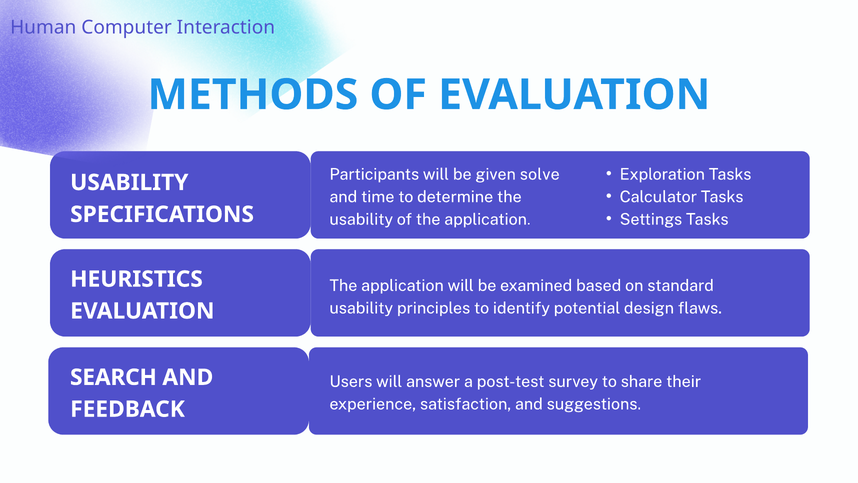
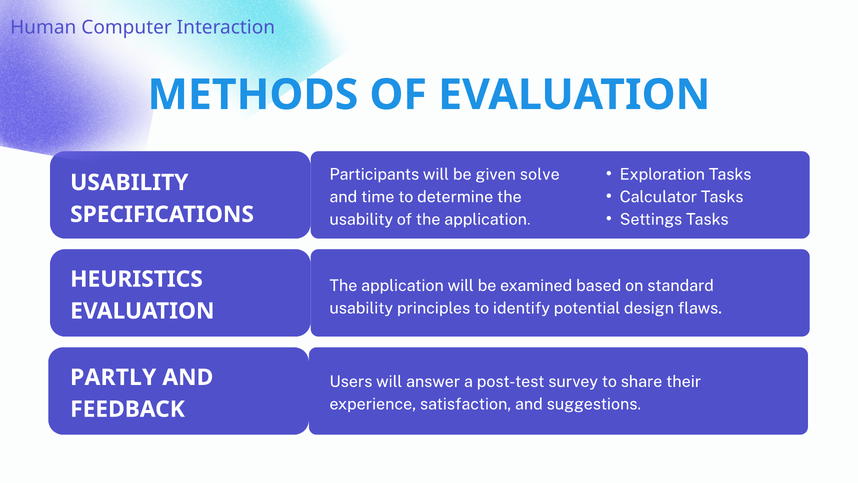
SEARCH: SEARCH -> PARTLY
